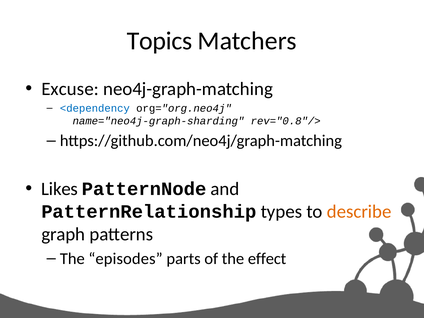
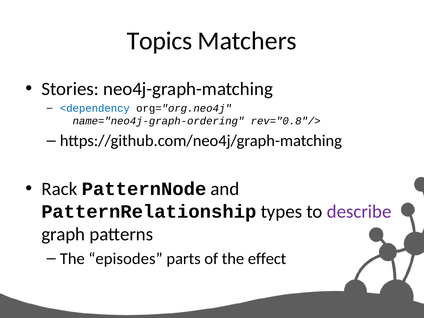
Excuse: Excuse -> Stories
name="neo4j-graph-sharding: name="neo4j-graph-sharding -> name="neo4j-graph-ordering
Likes: Likes -> Rack
describe colour: orange -> purple
